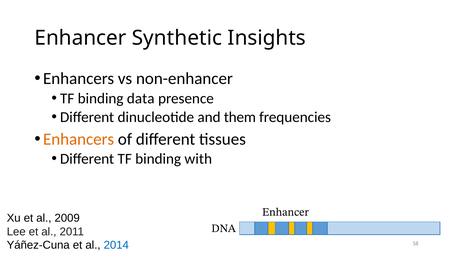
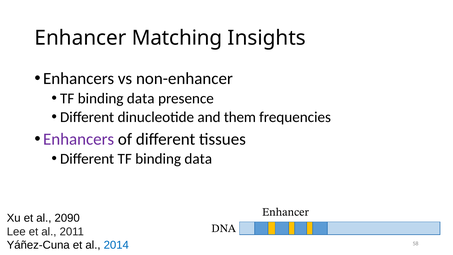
Synthetic: Synthetic -> Matching
Enhancers at (79, 139) colour: orange -> purple
Different TF binding with: with -> data
2009: 2009 -> 2090
